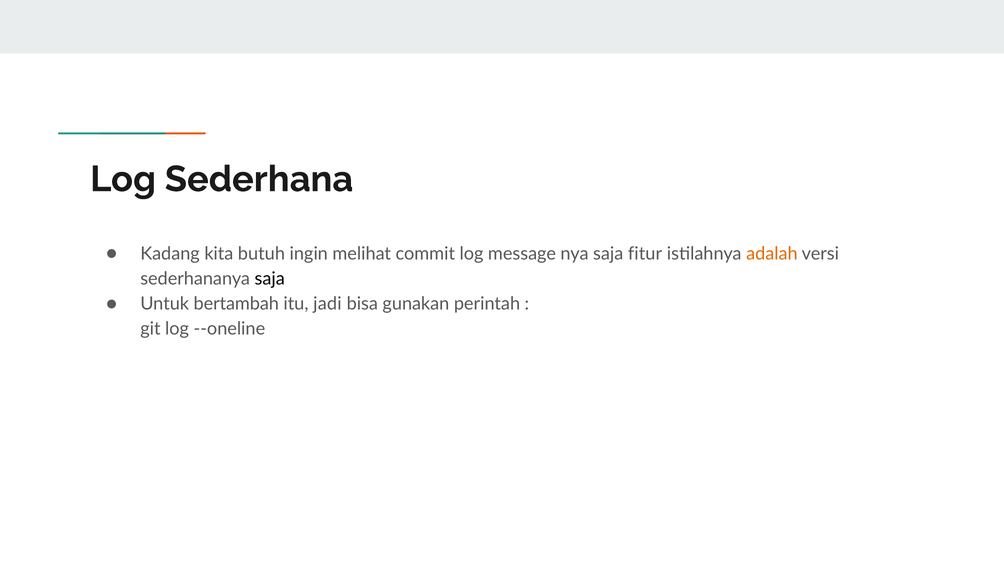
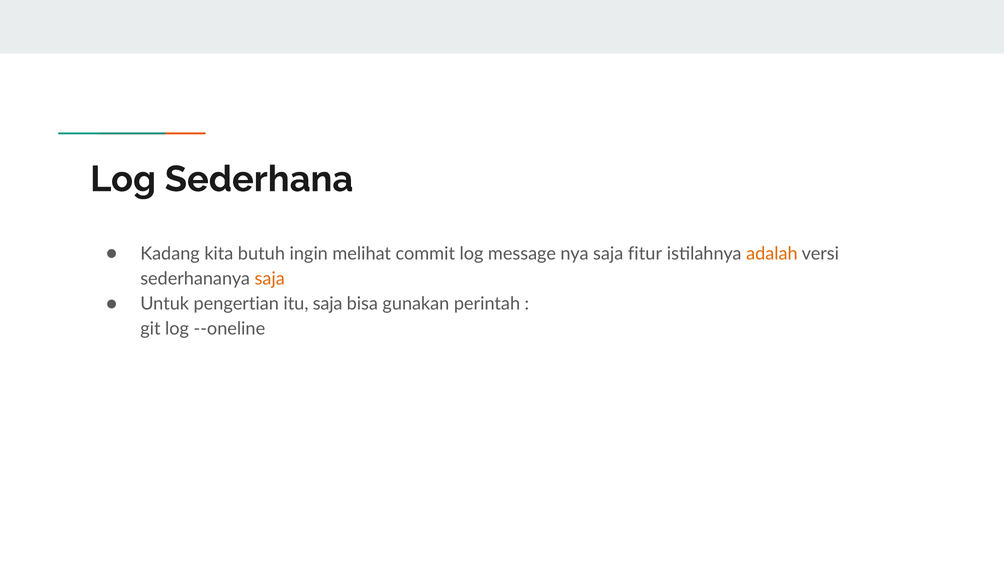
saja at (270, 279) colour: black -> orange
bertambah: bertambah -> pengertian
itu jadi: jadi -> saja
